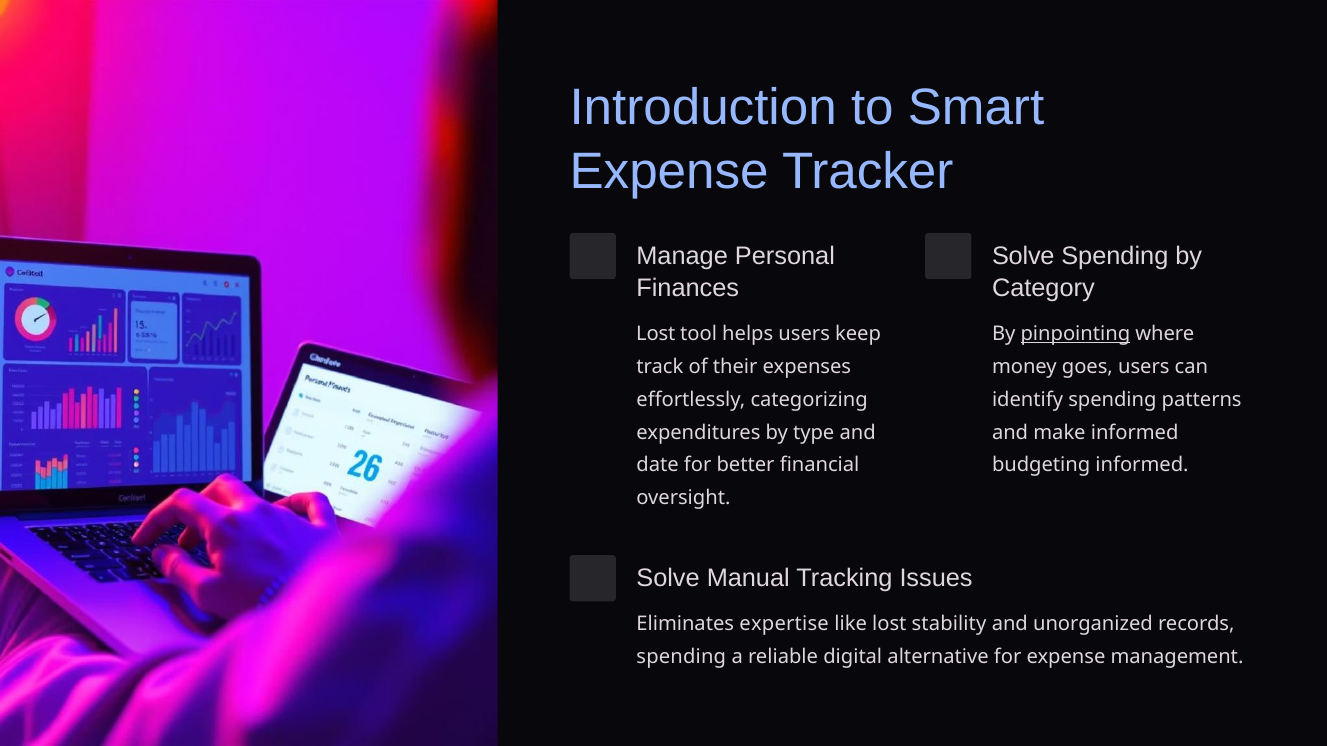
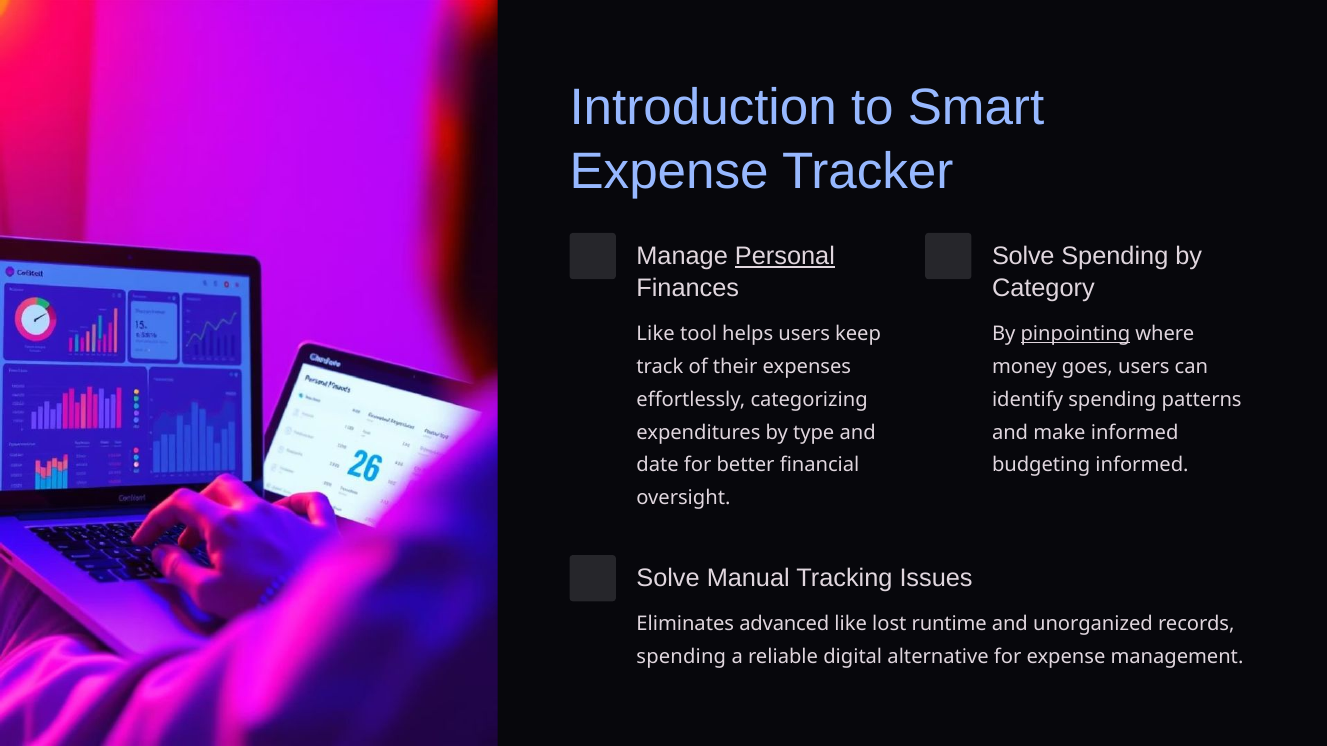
Personal underline: none -> present
Lost at (656, 334): Lost -> Like
expertise: expertise -> advanced
stability: stability -> runtime
